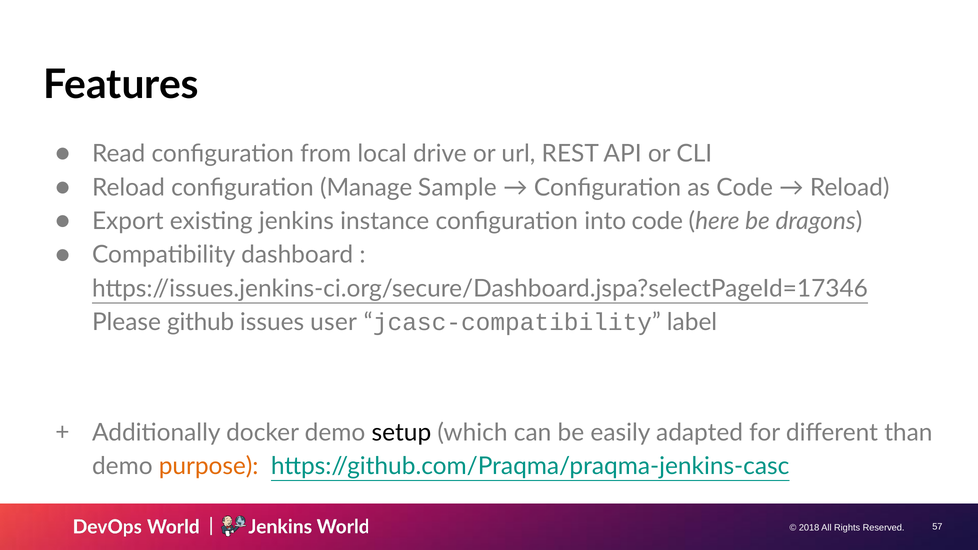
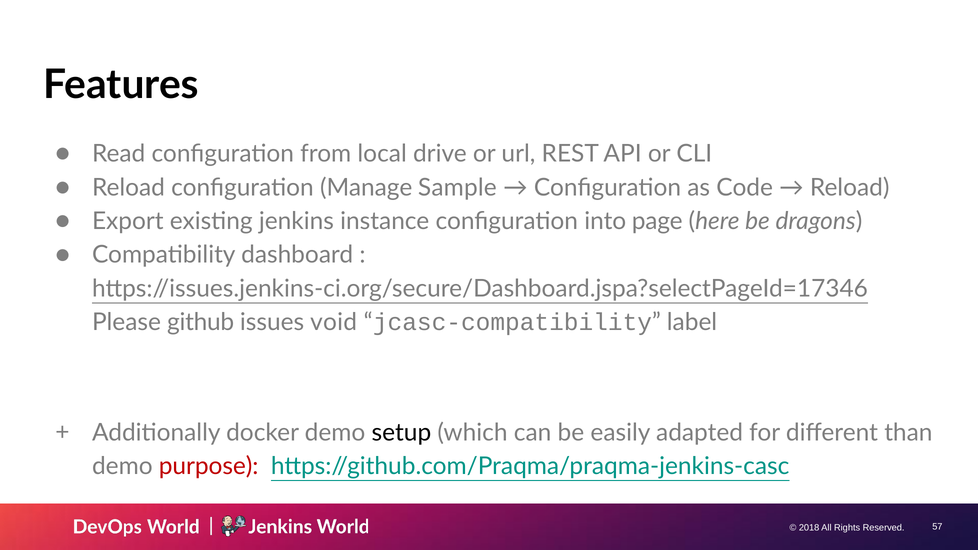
into code: code -> page
user: user -> void
purpose colour: orange -> red
